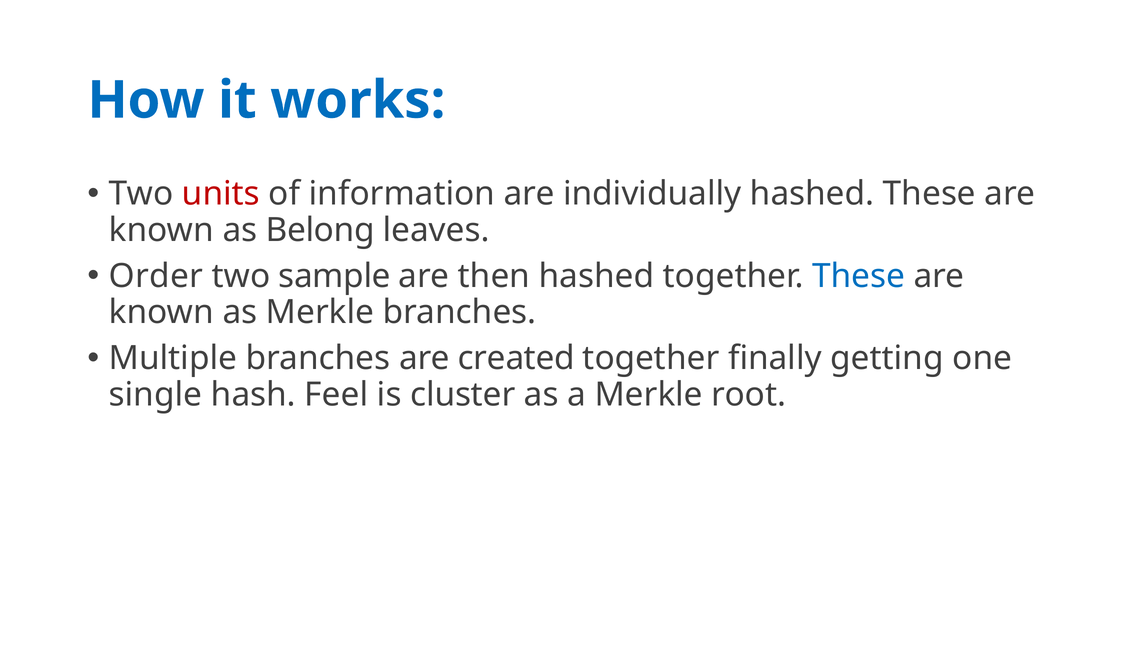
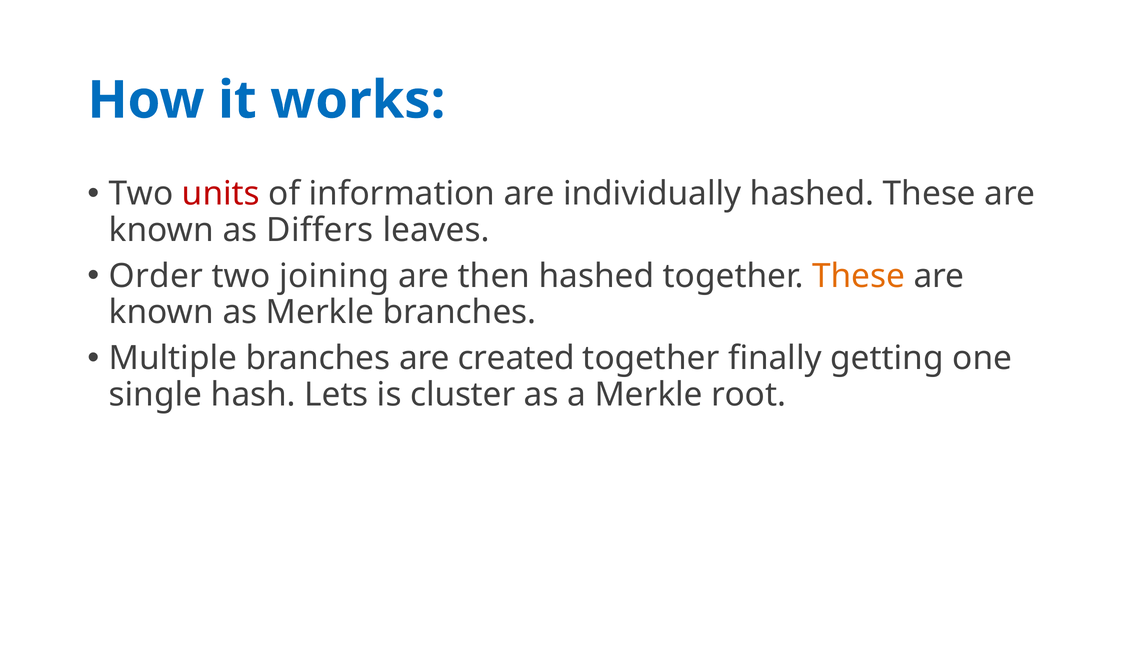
Belong: Belong -> Differs
sample: sample -> joining
These at (859, 276) colour: blue -> orange
Feel: Feel -> Lets
